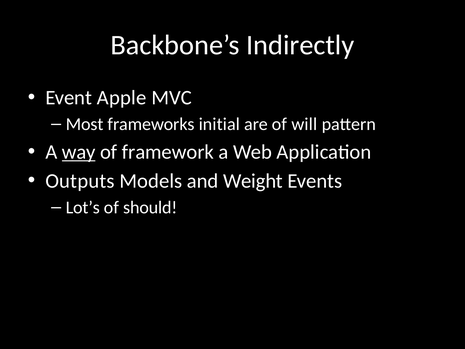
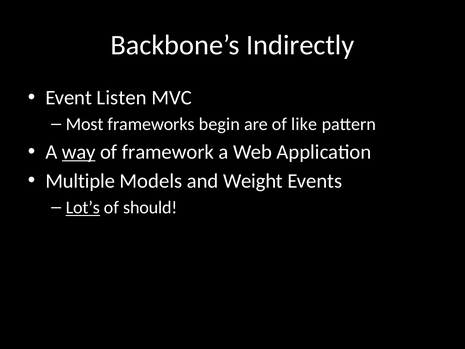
Apple: Apple -> Listen
initial: initial -> begin
will: will -> like
Outputs: Outputs -> Multiple
Lot’s underline: none -> present
